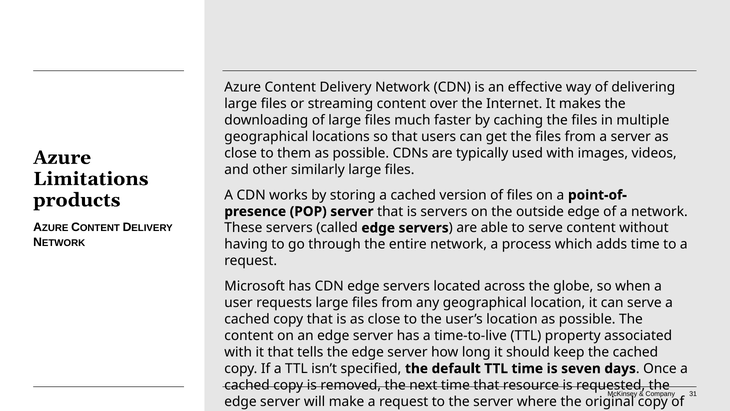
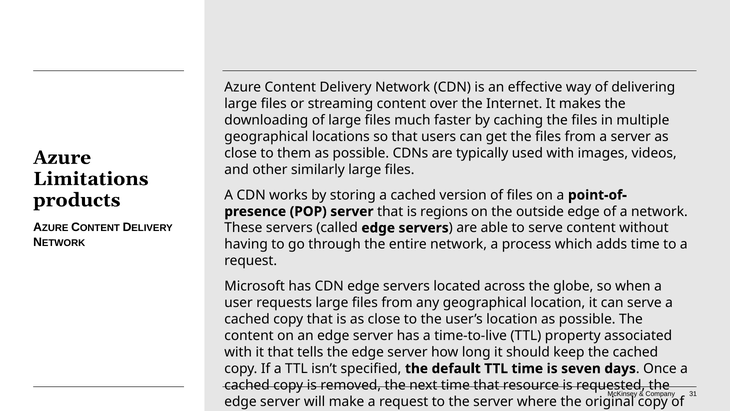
is servers: servers -> regions
